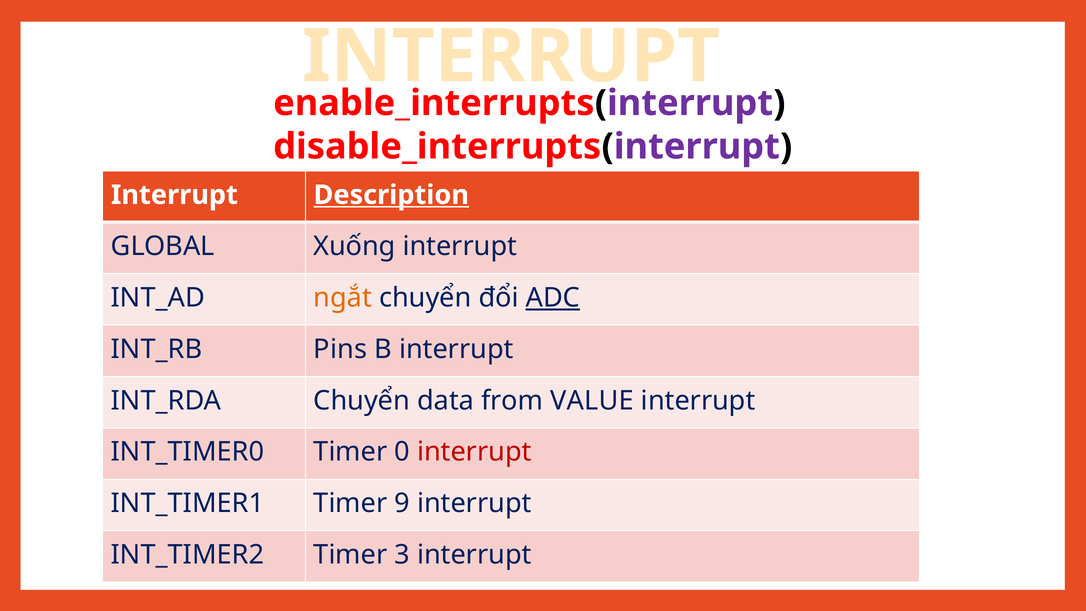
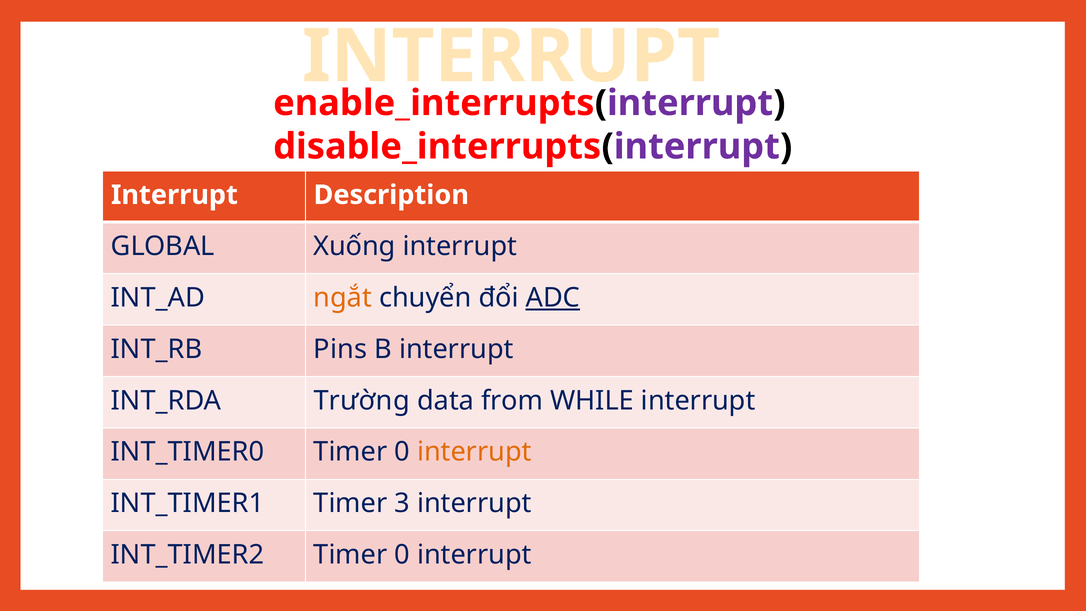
Description underline: present -> none
Chuyển at (362, 401): Chuyển -> Trường
VALUE: VALUE -> WHILE
interrupt at (474, 452) colour: red -> orange
9: 9 -> 3
3 at (402, 555): 3 -> 0
